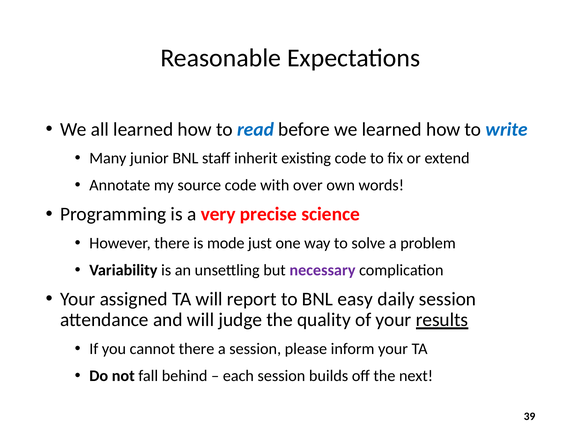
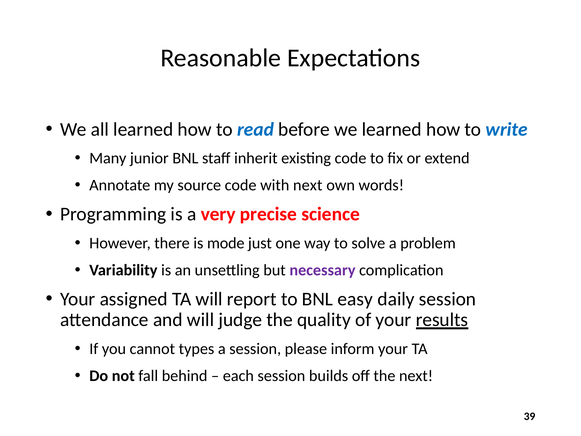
with over: over -> next
cannot there: there -> types
